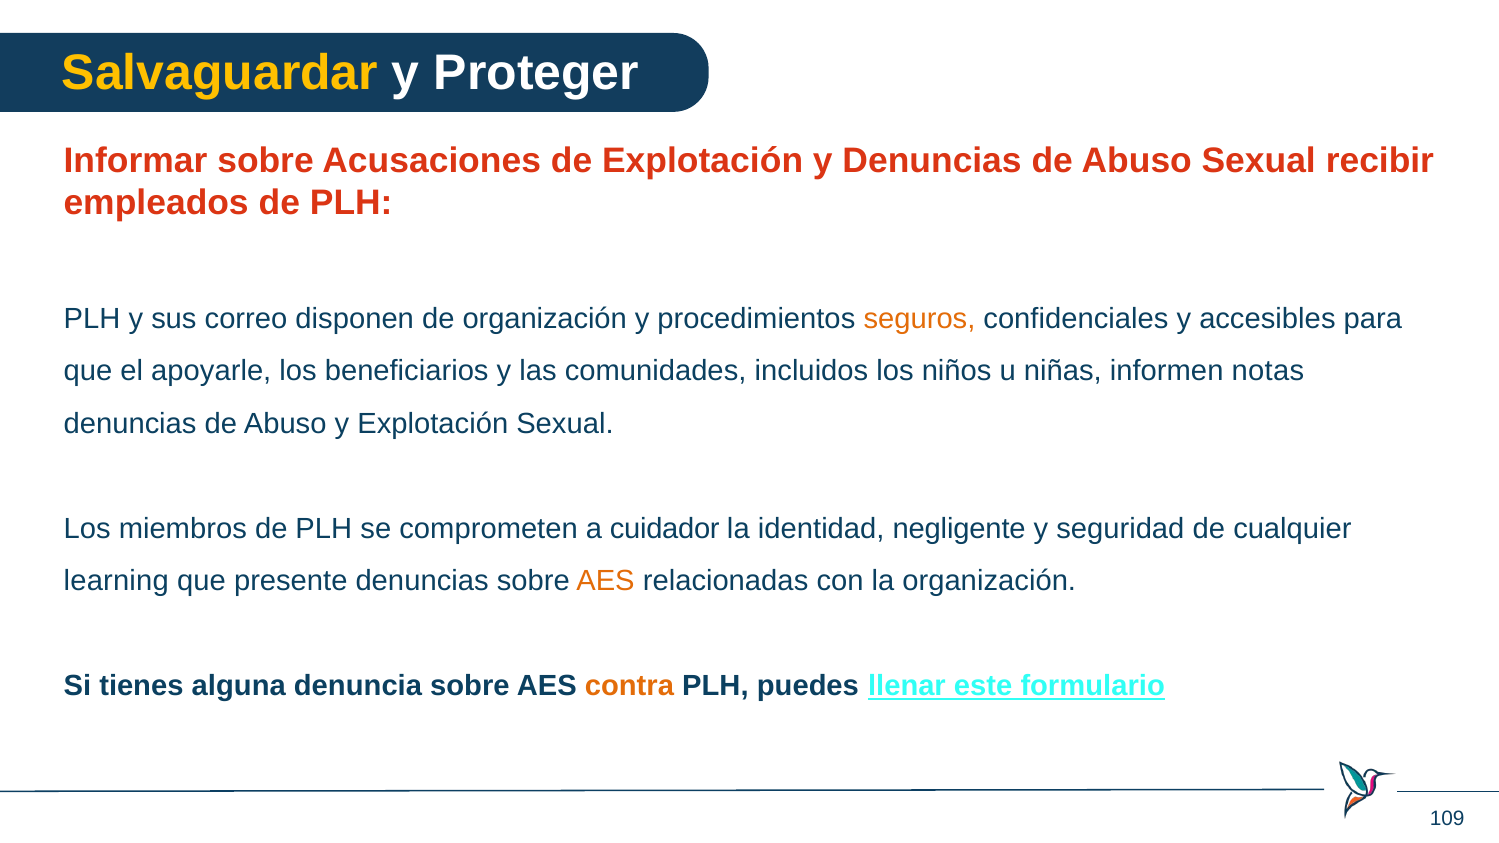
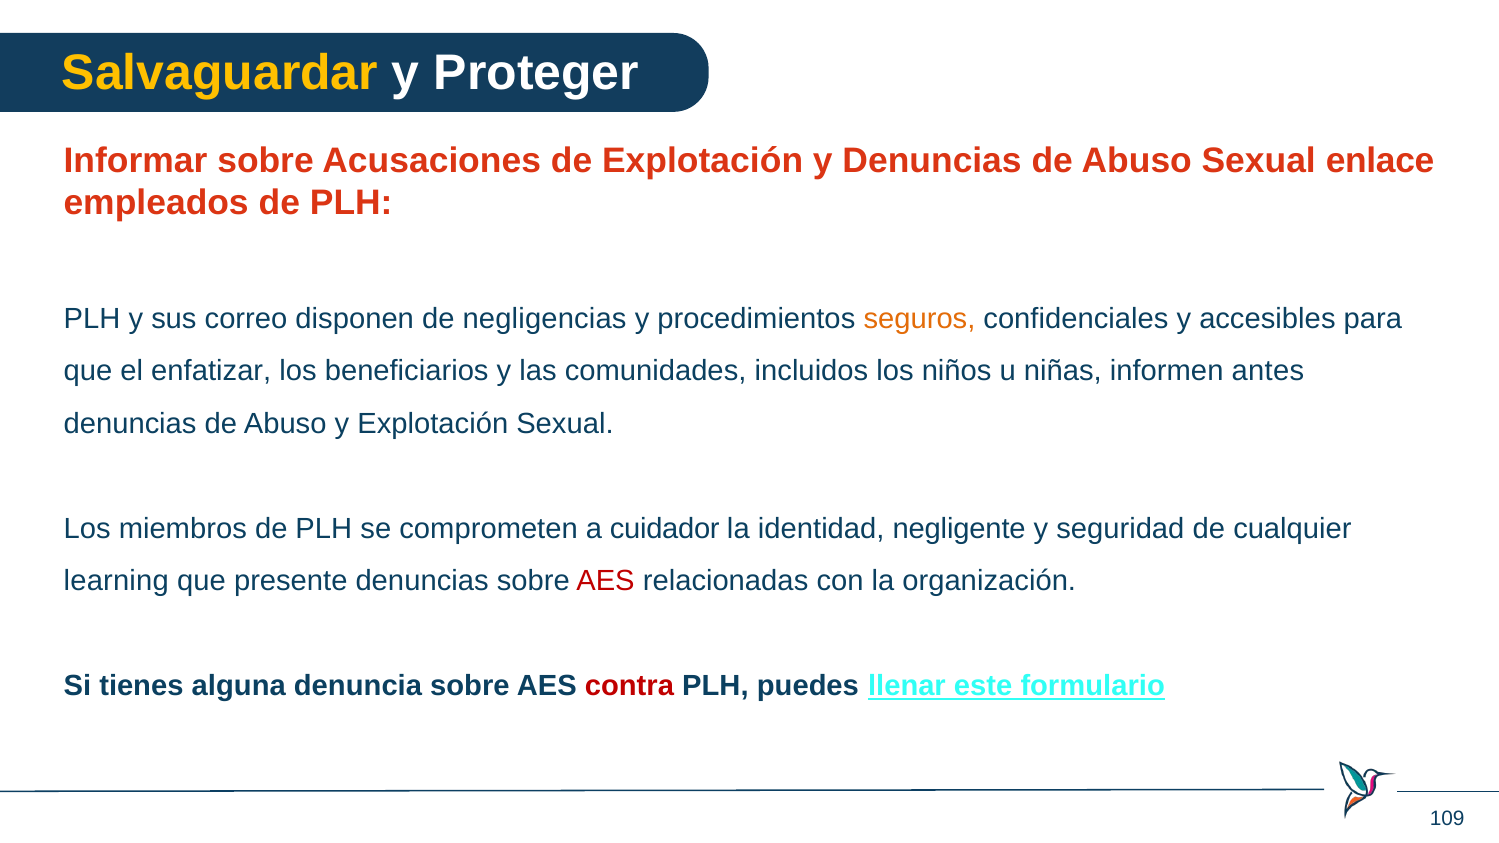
recibir: recibir -> enlace
de organización: organización -> negligencias
apoyarle: apoyarle -> enfatizar
notas: notas -> antes
AES at (606, 581) colour: orange -> red
contra colour: orange -> red
